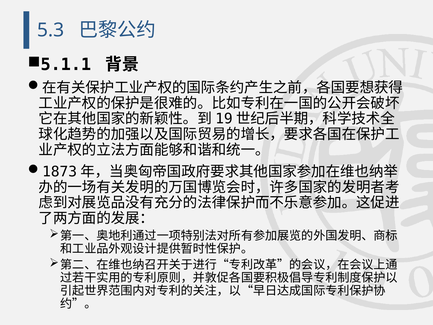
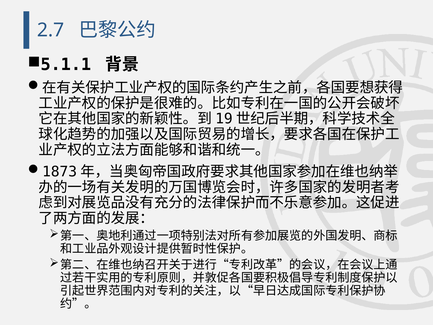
5.3: 5.3 -> 2.7
